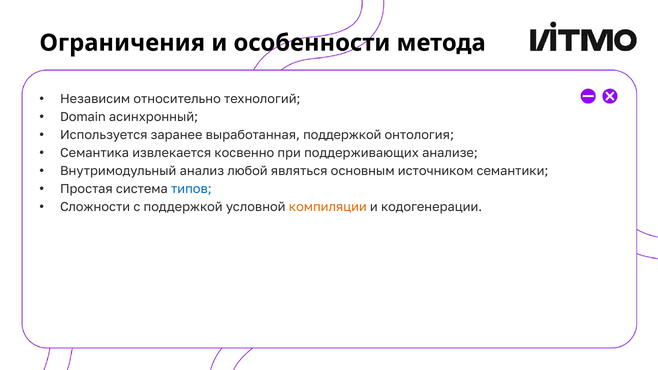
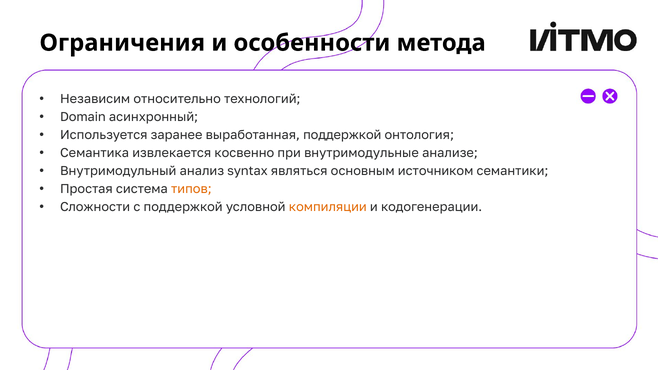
поддерживающих: поддерживающих -> внутримодульные
любой: любой -> syntax
типов colour: blue -> orange
